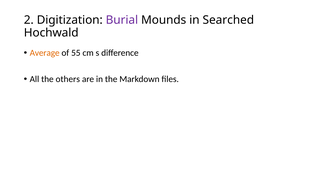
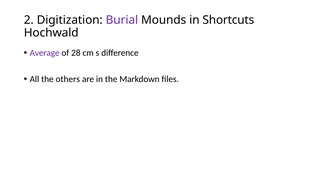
Searched: Searched -> Shortcuts
Average colour: orange -> purple
55: 55 -> 28
